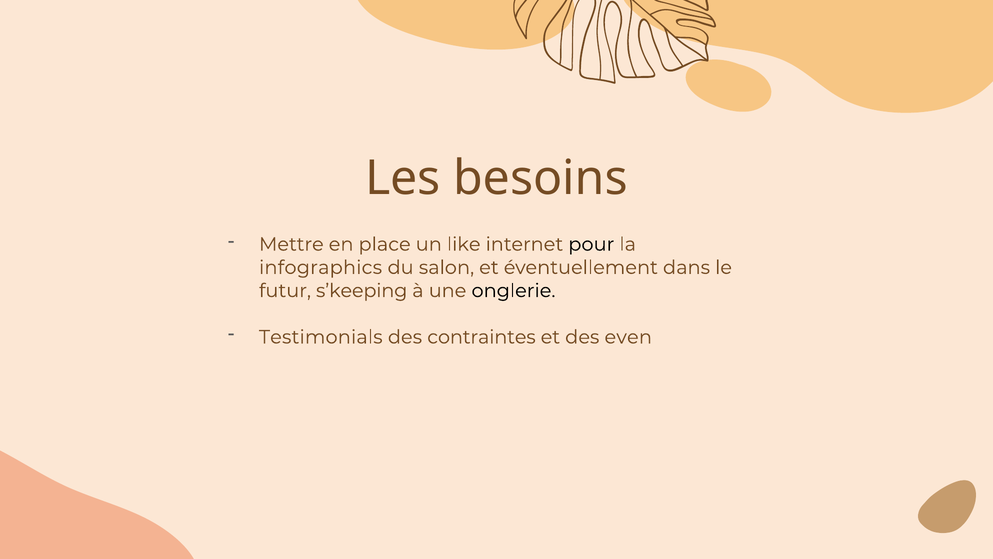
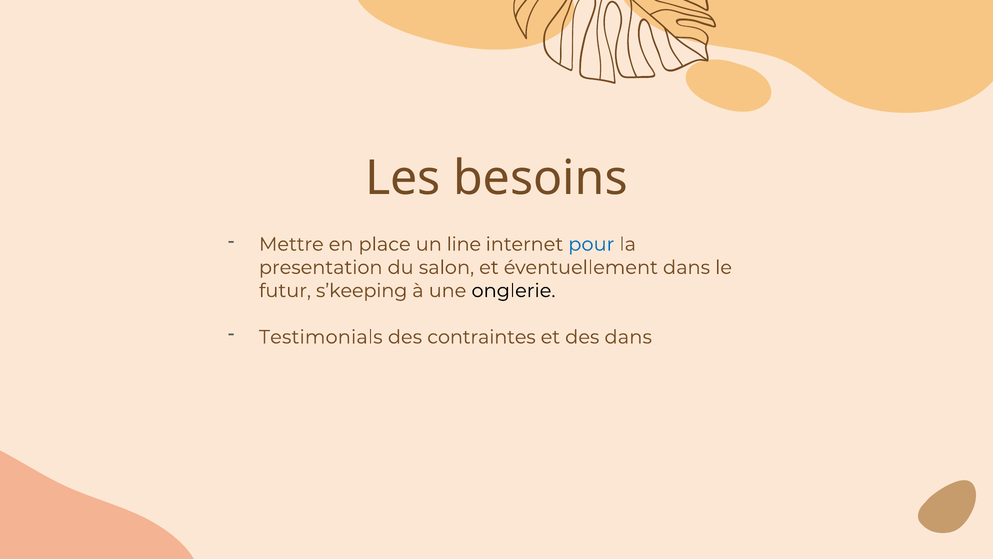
like: like -> line
pour colour: black -> blue
infographics: infographics -> presentation
des even: even -> dans
